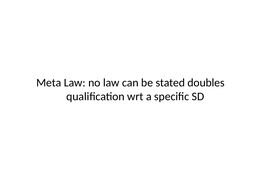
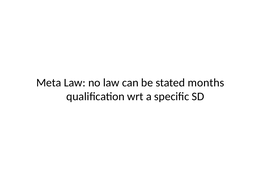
doubles: doubles -> months
